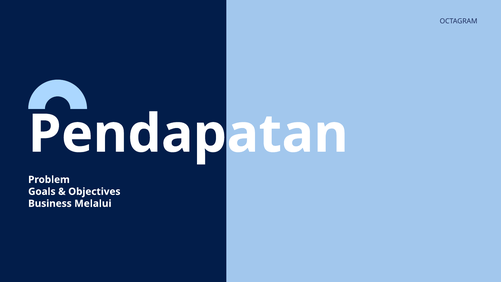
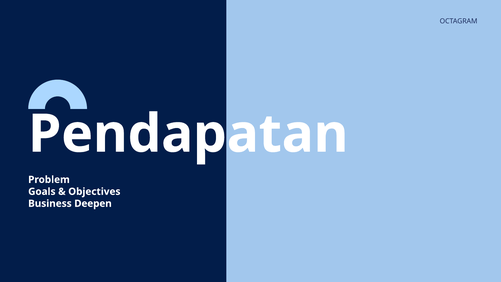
Melalui: Melalui -> Deepen
